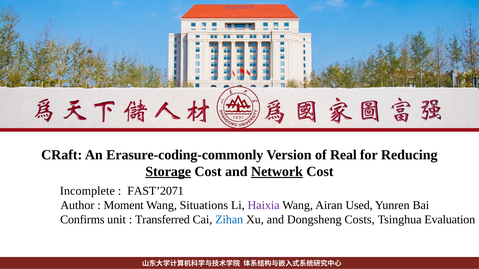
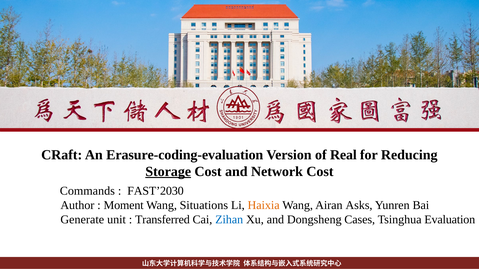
Erasure-coding-commonly: Erasure-coding-commonly -> Erasure-coding-evaluation
Network underline: present -> none
Incomplete: Incomplete -> Commands
FAST’2071: FAST’2071 -> FAST’2030
Haixia colour: purple -> orange
Used: Used -> Asks
Confirms: Confirms -> Generate
Costs: Costs -> Cases
